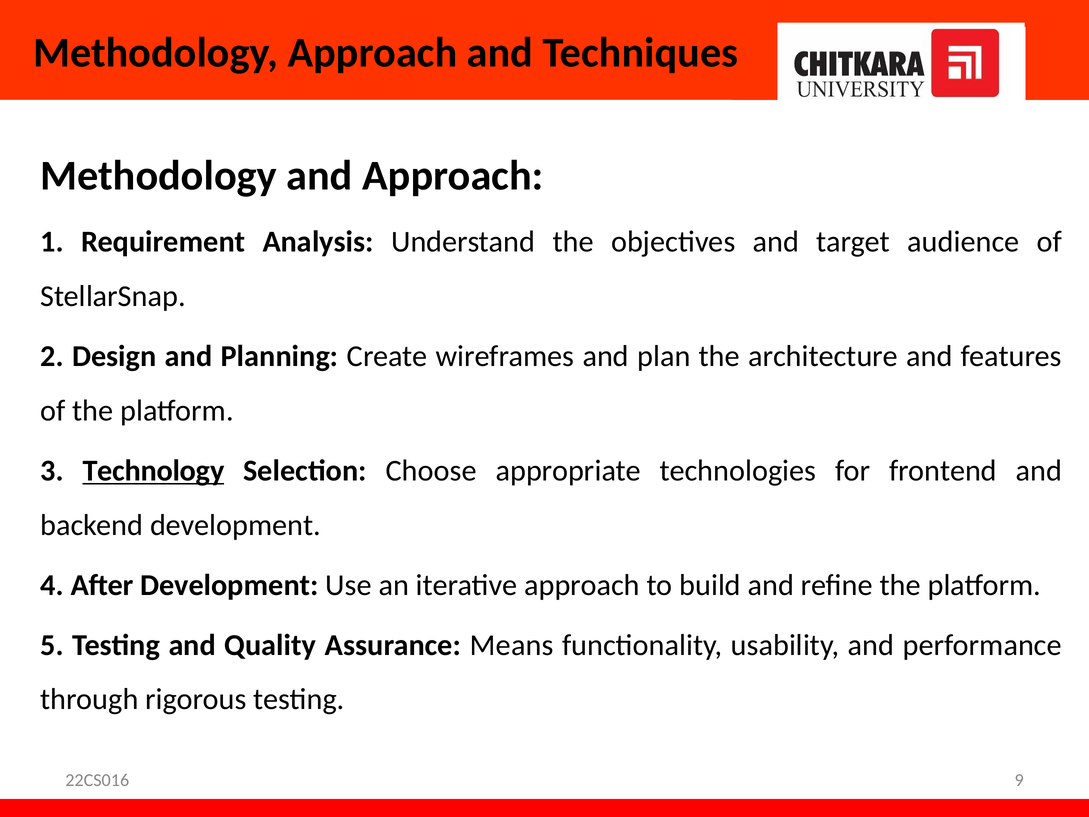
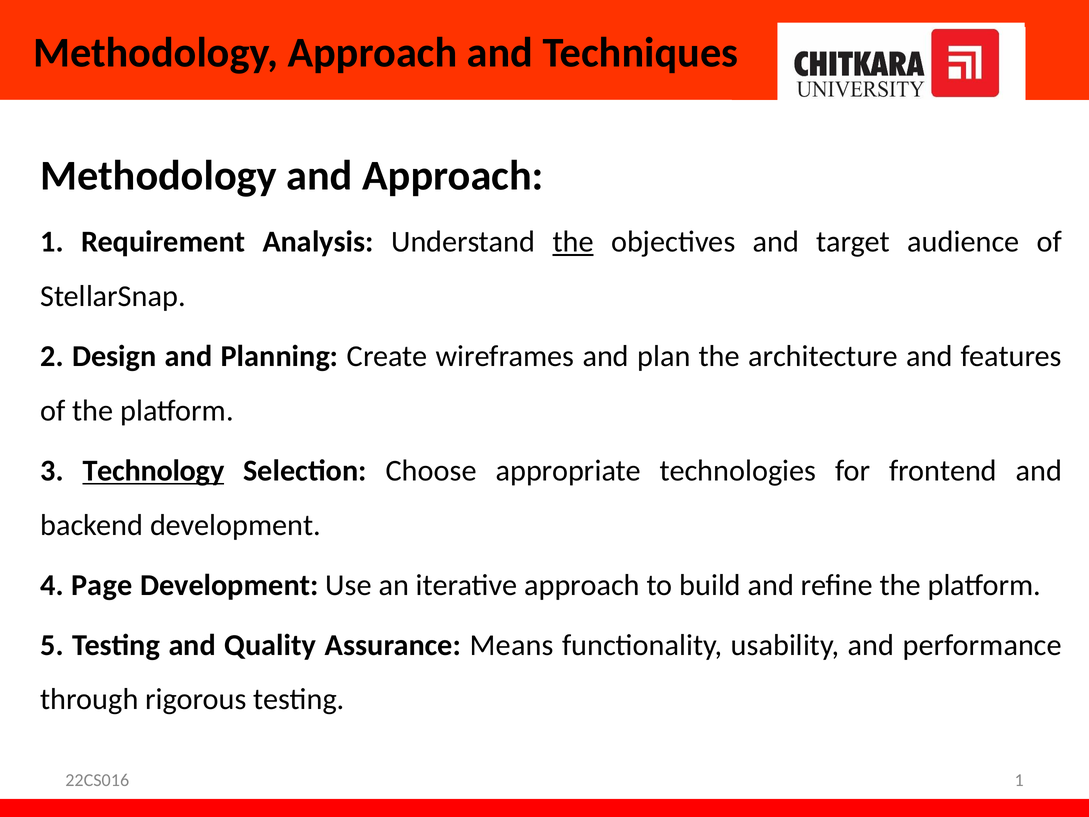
the at (573, 242) underline: none -> present
After: After -> Page
22CS016 9: 9 -> 1
